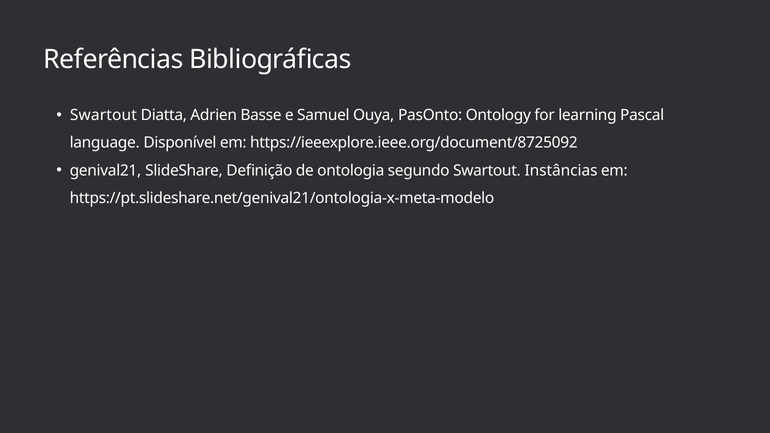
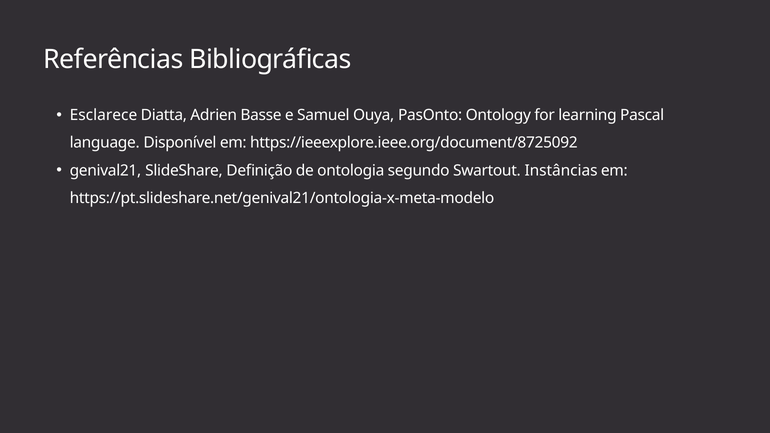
Swartout at (103, 115): Swartout -> Esclarece
